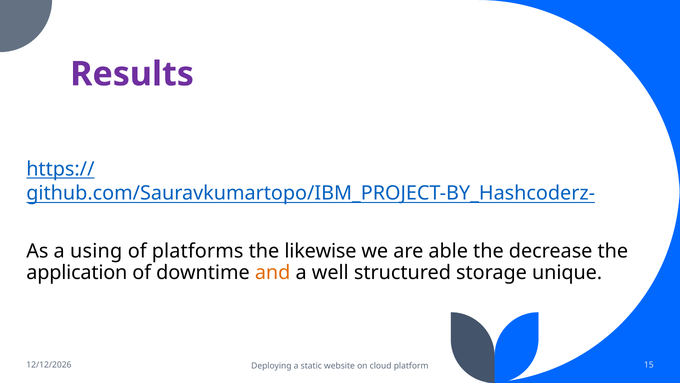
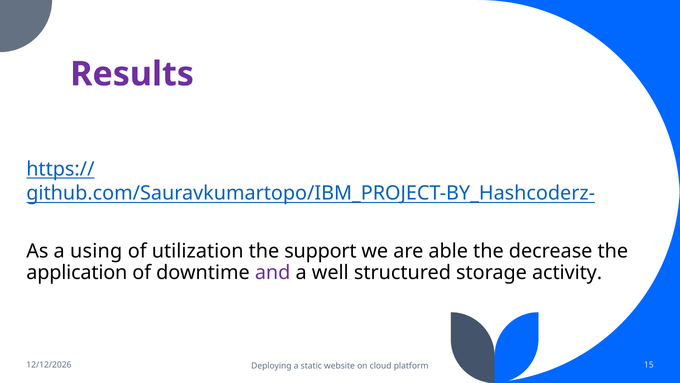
platforms: platforms -> utilization
likewise: likewise -> support
and colour: orange -> purple
unique: unique -> activity
